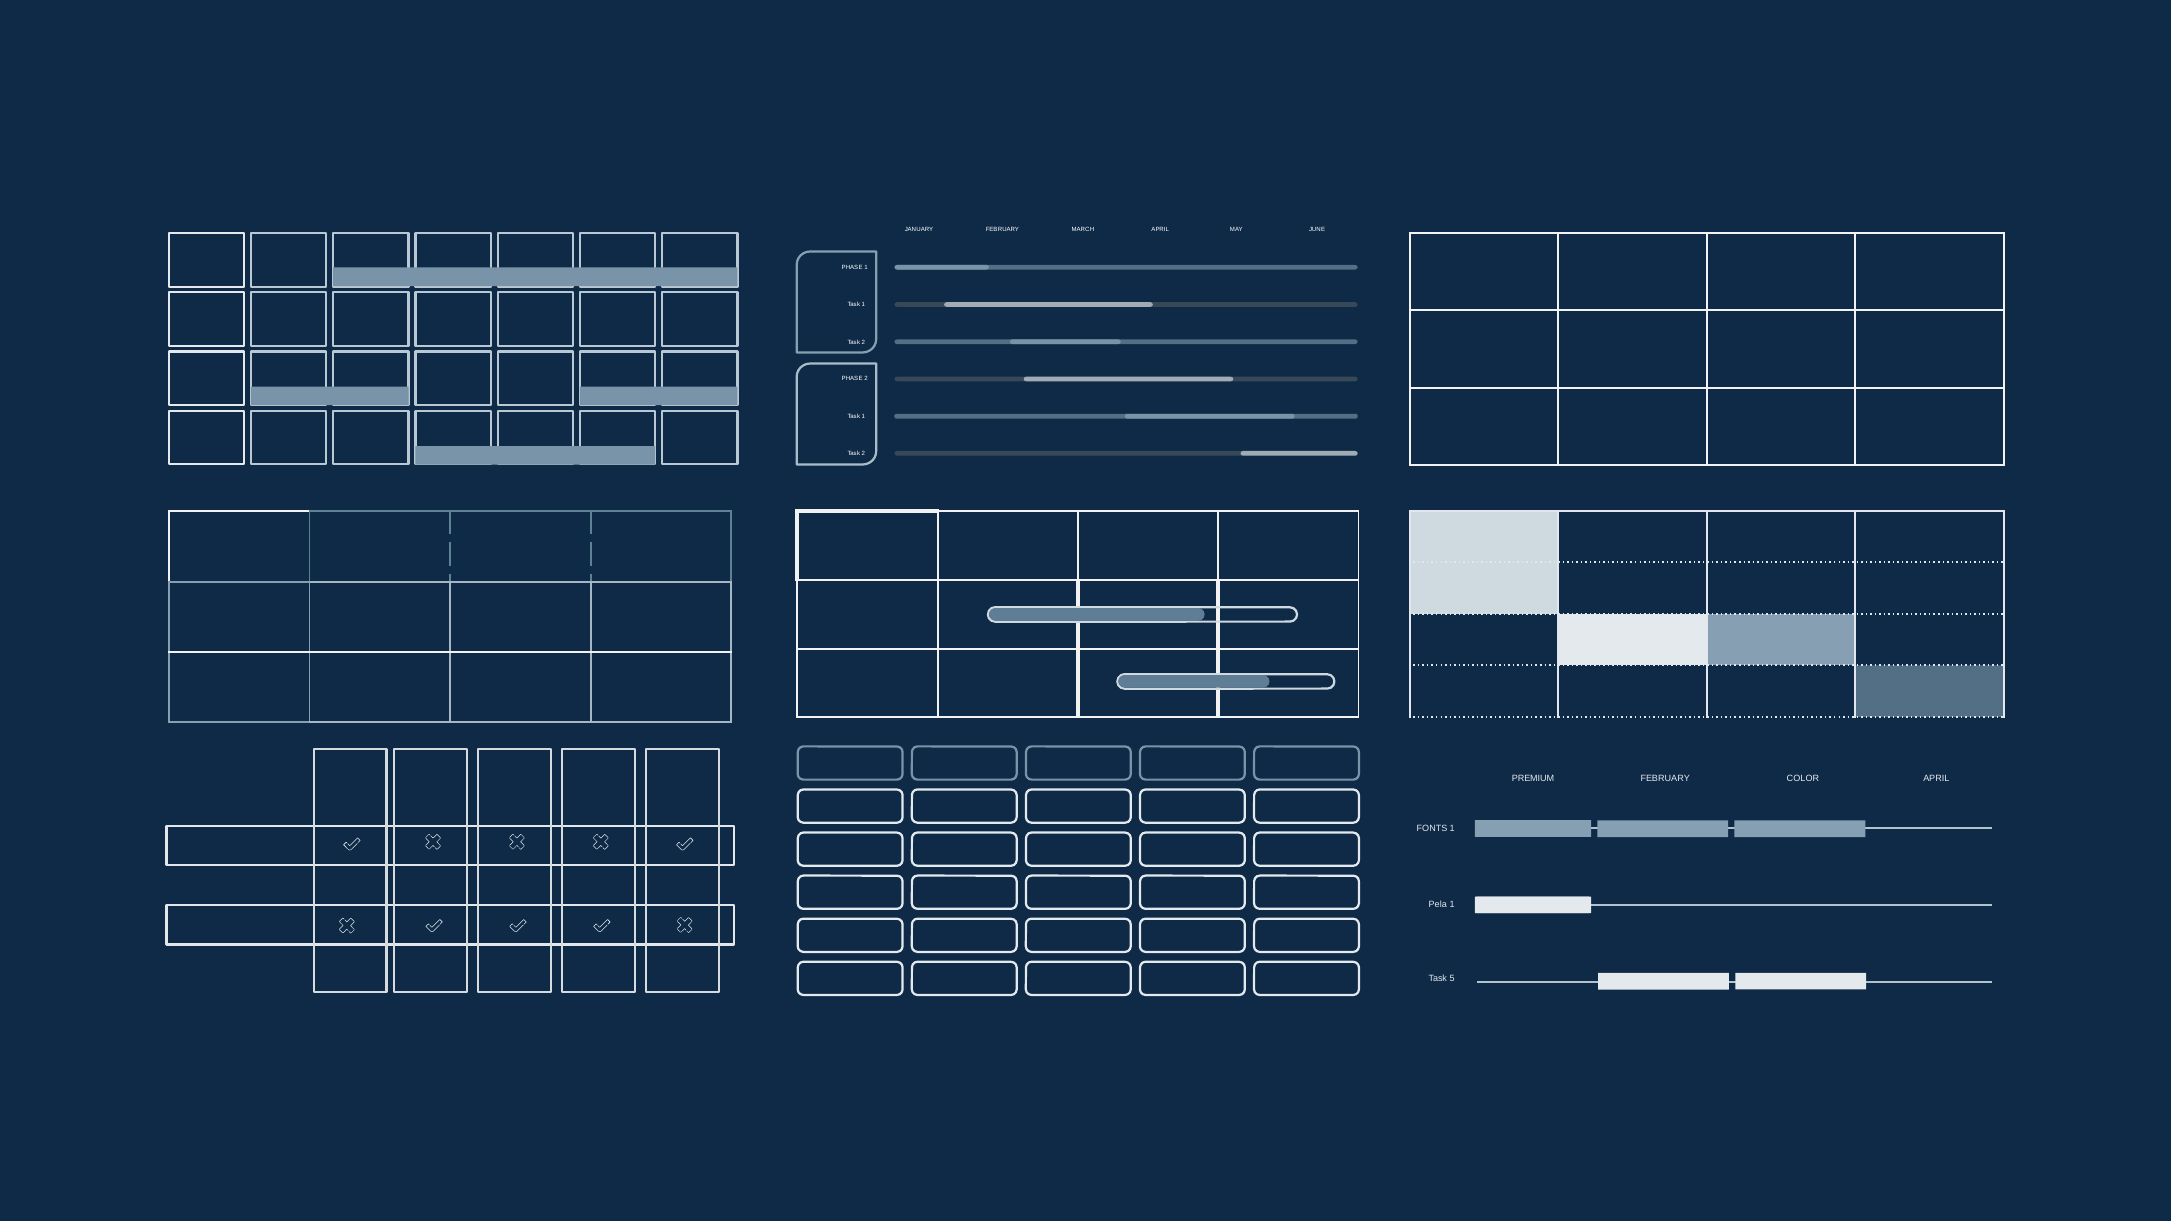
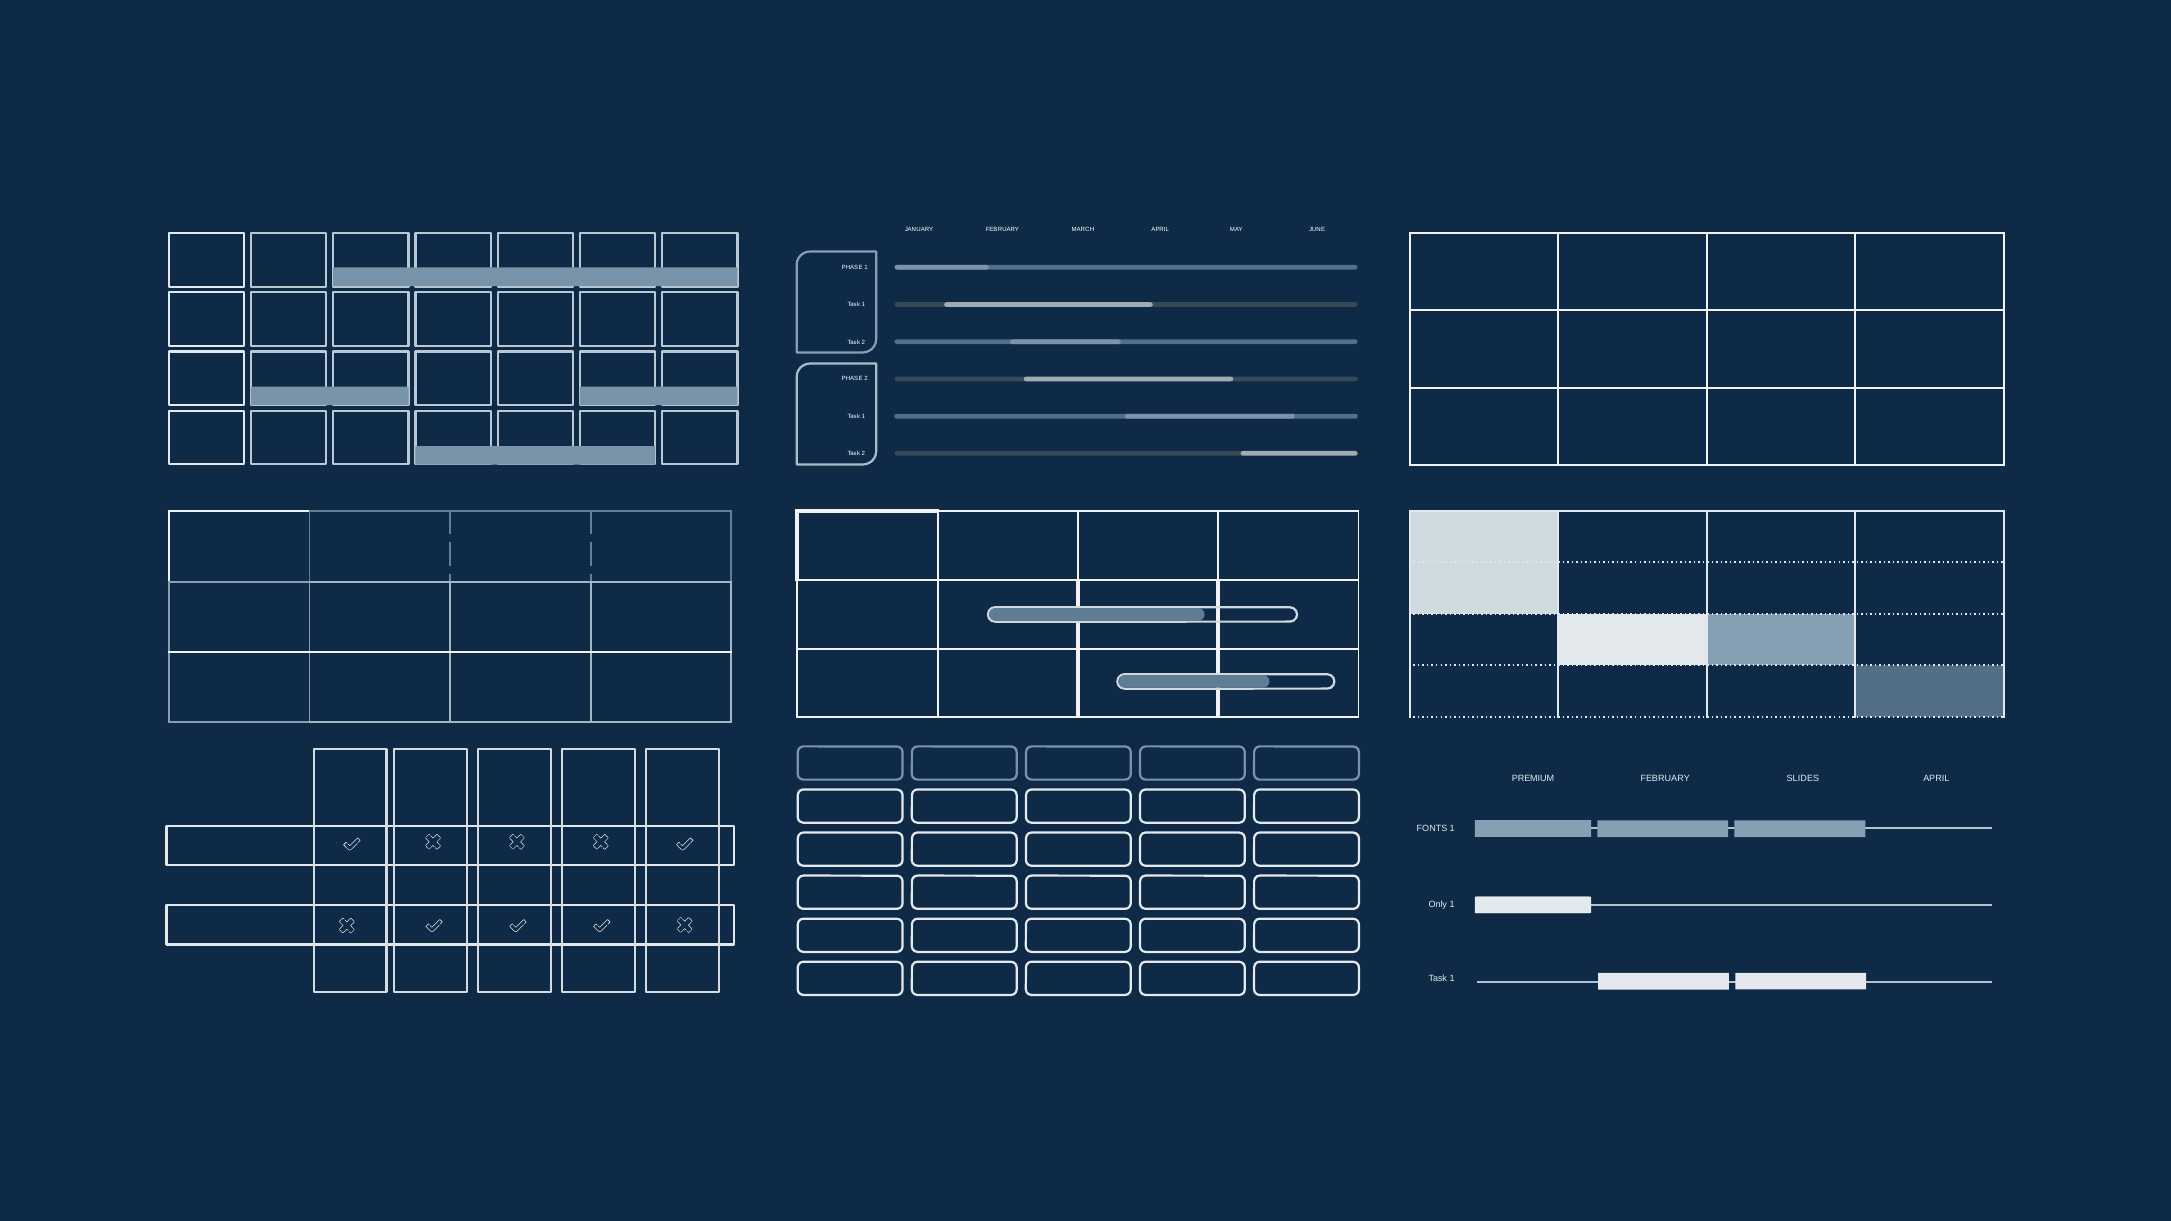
COLOR: COLOR -> SLIDES
Pela: Pela -> Only
5 at (1452, 979): 5 -> 1
